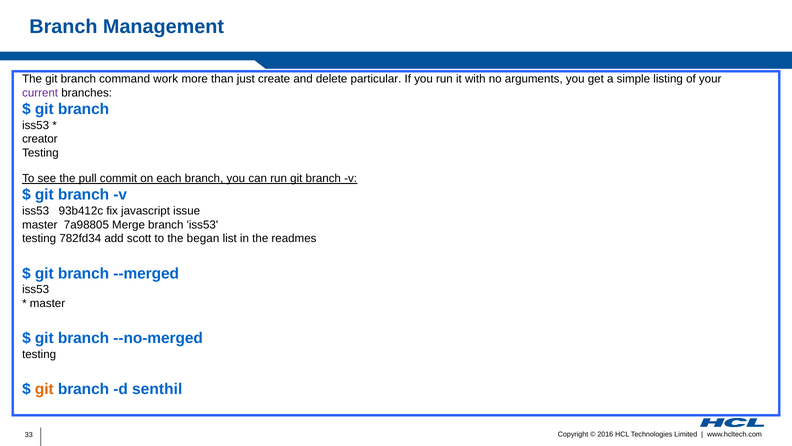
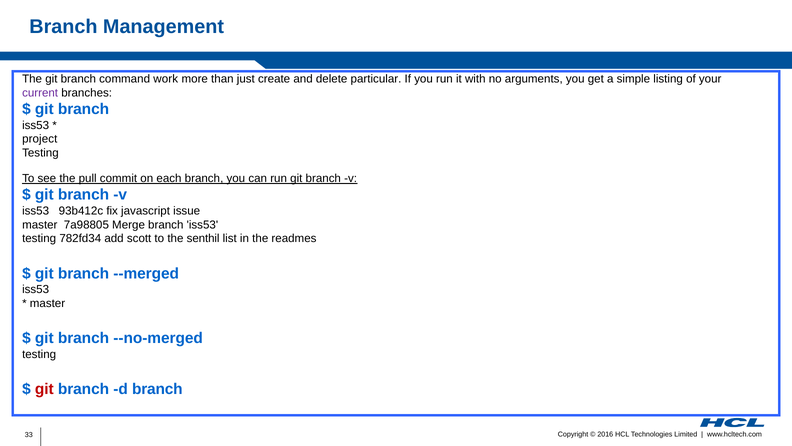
creator: creator -> project
began: began -> senthil
git at (44, 389) colour: orange -> red
d senthil: senthil -> branch
